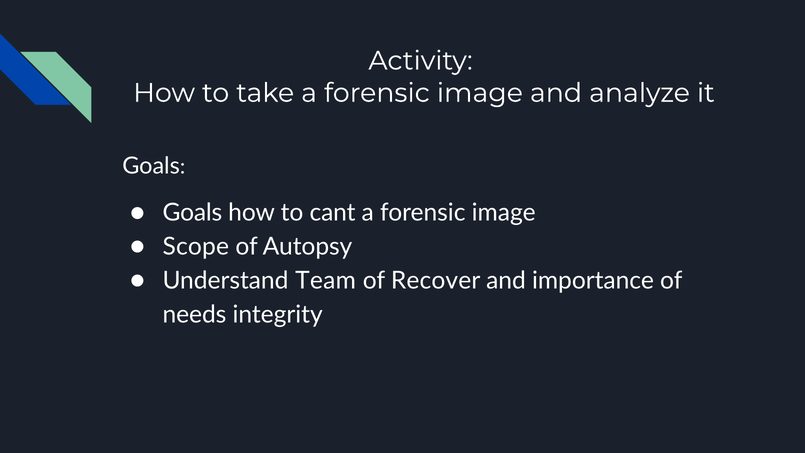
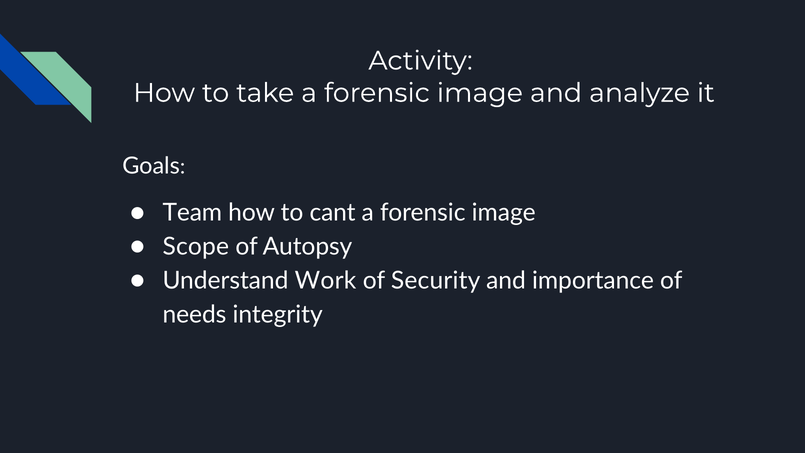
Goals at (192, 213): Goals -> Team
Team: Team -> Work
Recover: Recover -> Security
